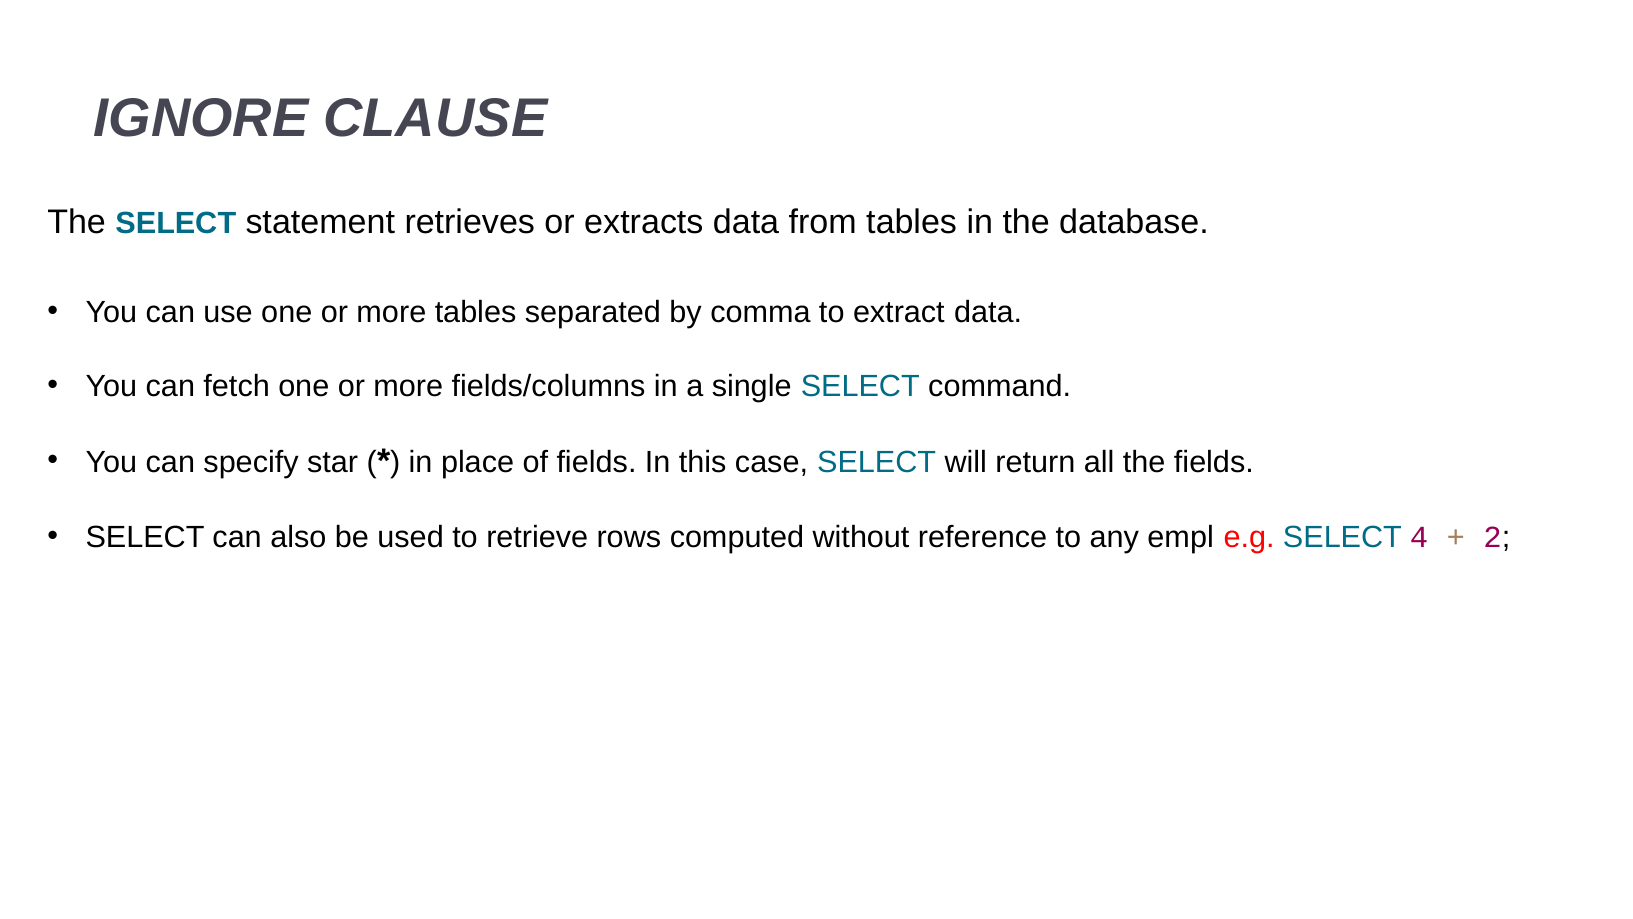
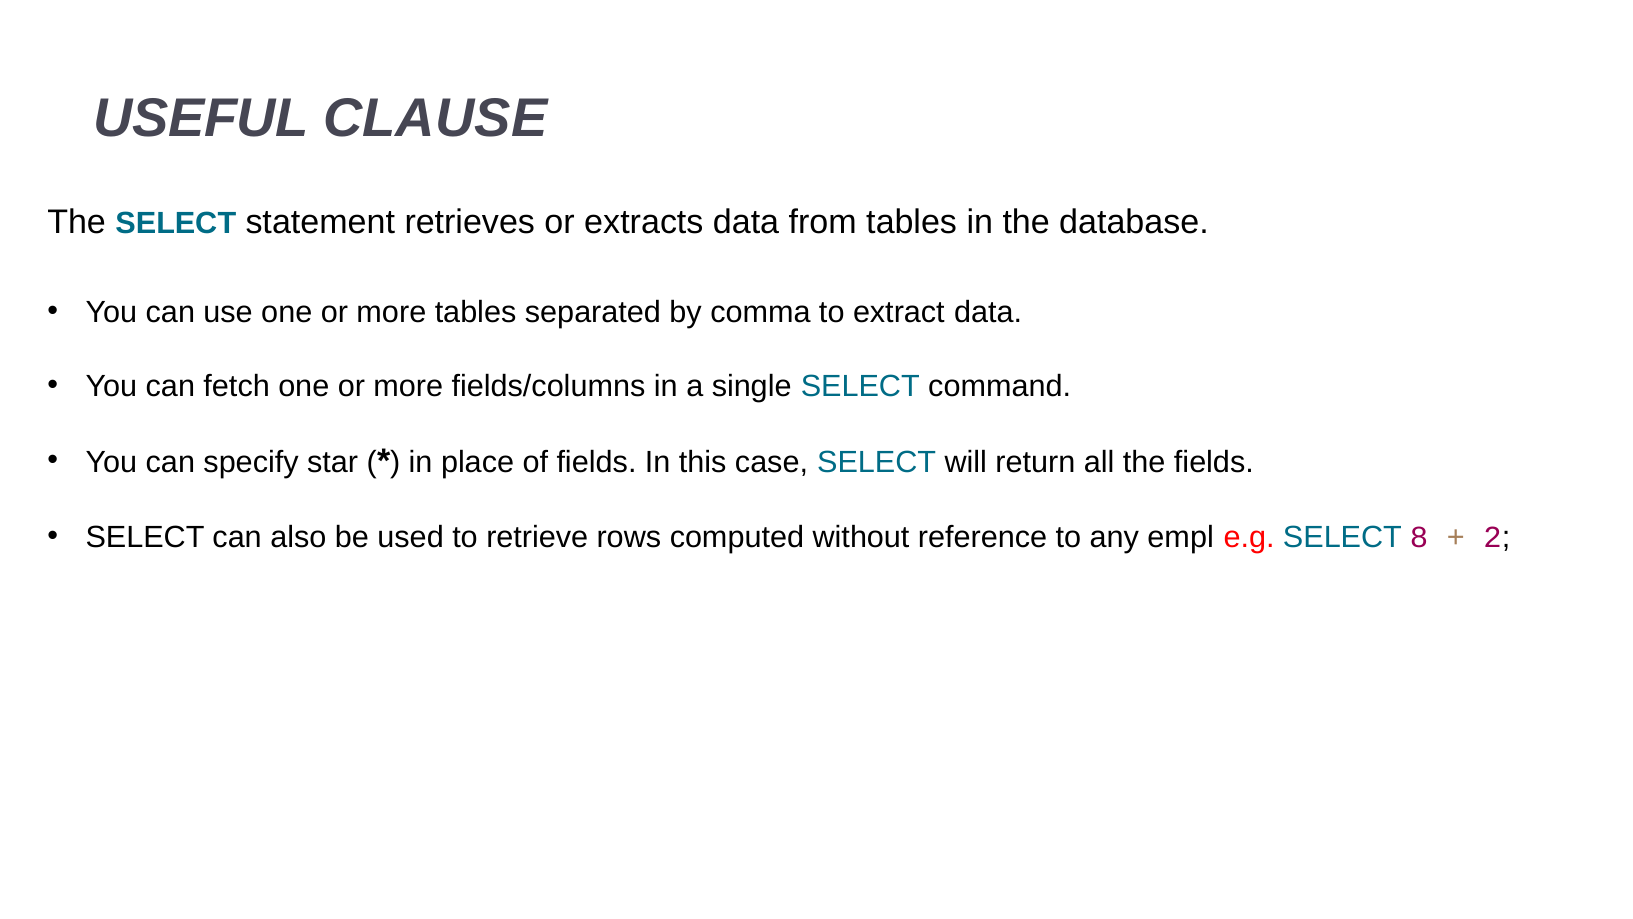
IGNORE: IGNORE -> USEFUL
4: 4 -> 8
